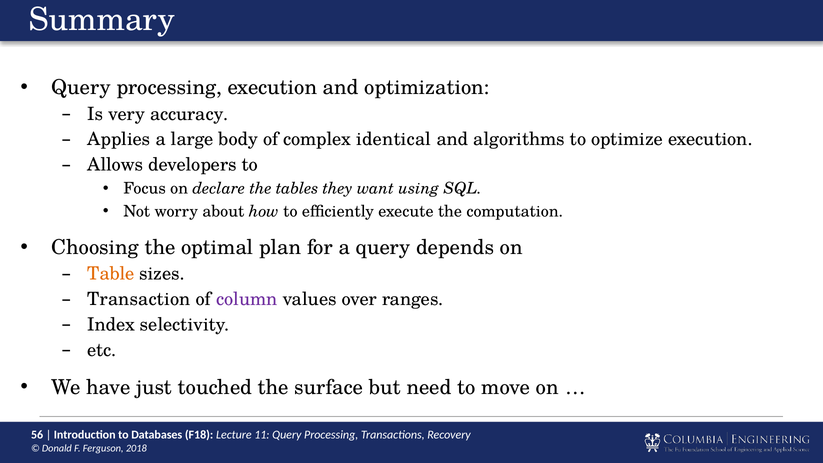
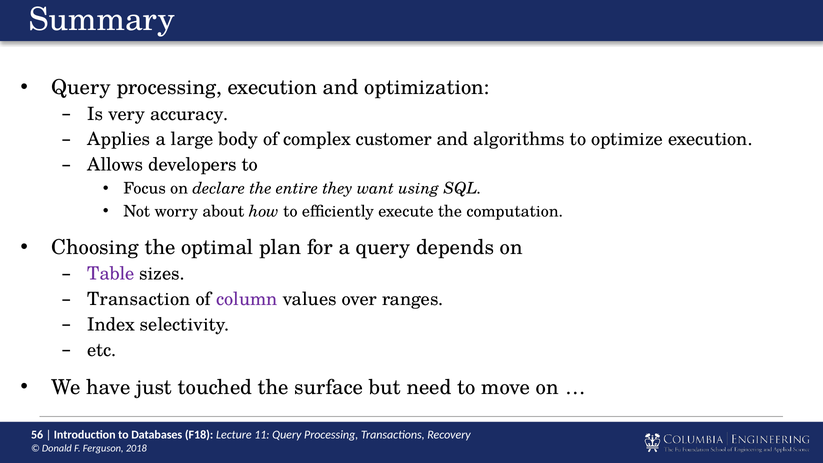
identical: identical -> customer
tables: tables -> entire
Table colour: orange -> purple
